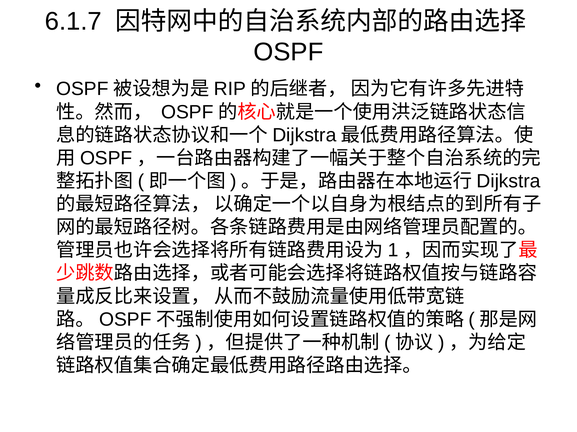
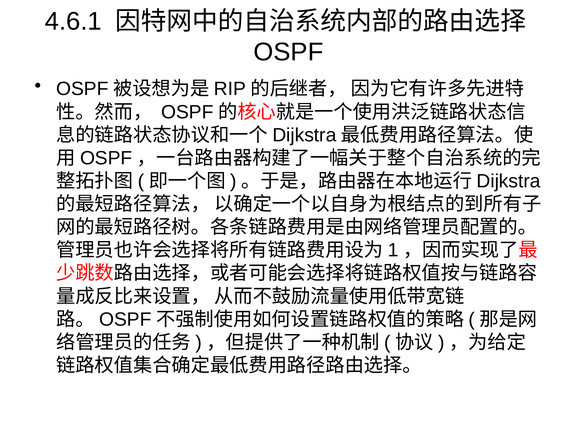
6.1.7: 6.1.7 -> 4.6.1
